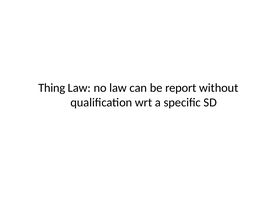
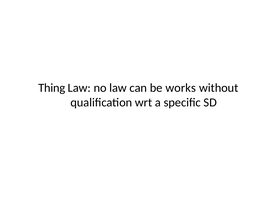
report: report -> works
